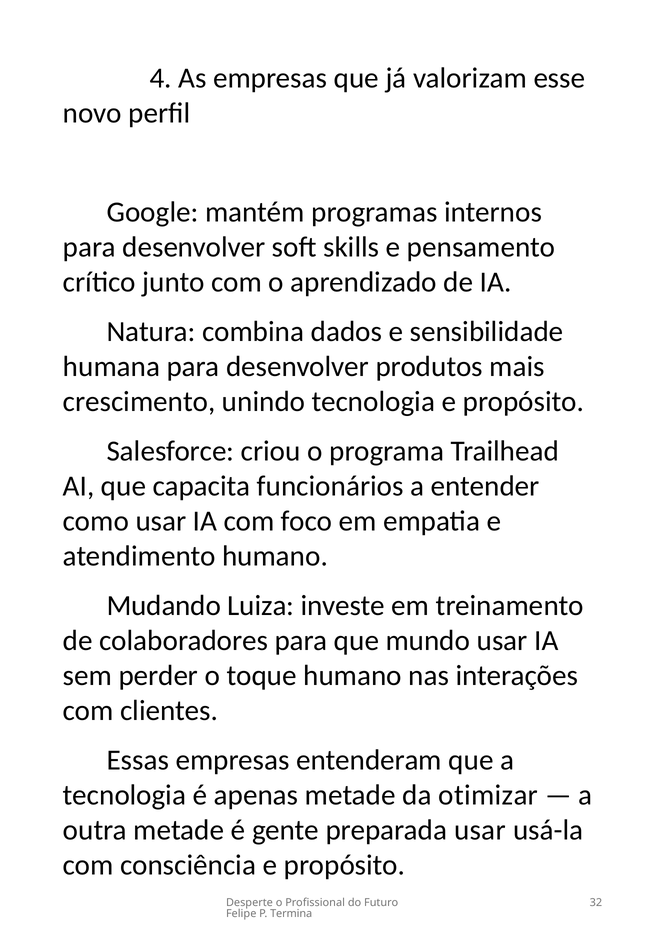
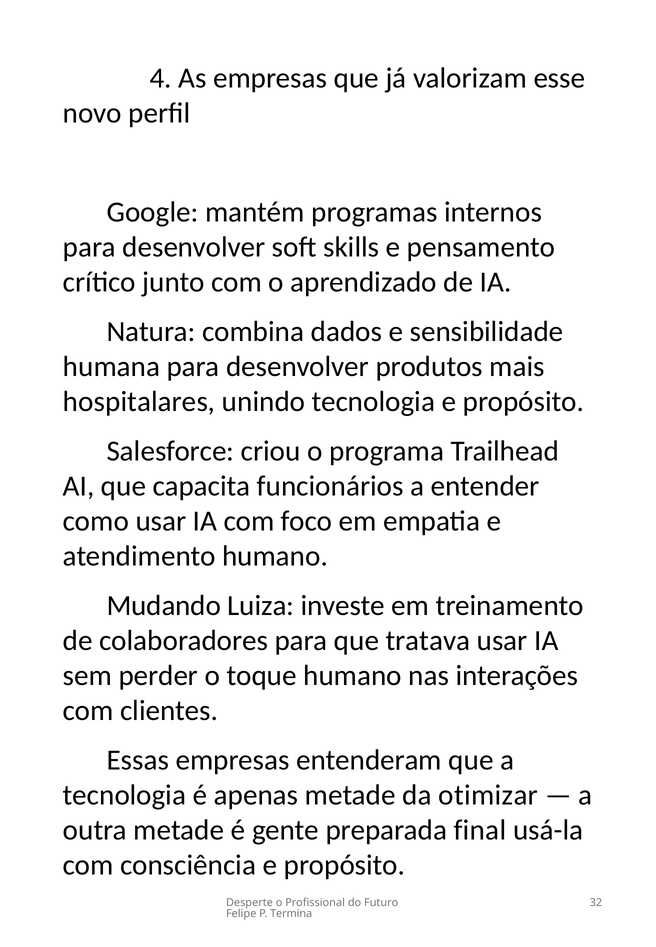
crescimento: crescimento -> hospitalares
mundo: mundo -> tratava
preparada usar: usar -> final
